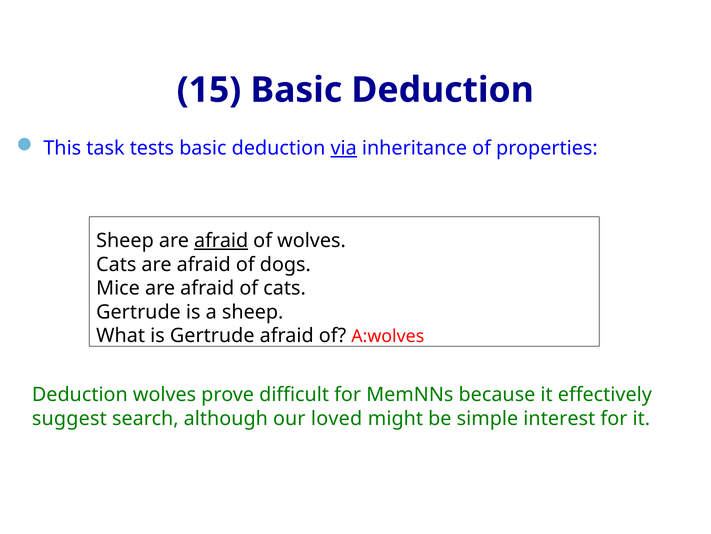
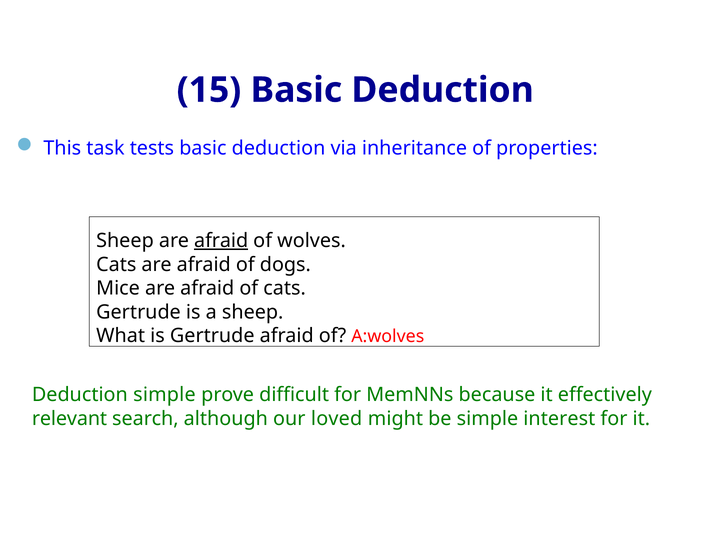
via underline: present -> none
Deduction wolves: wolves -> simple
suggest: suggest -> relevant
